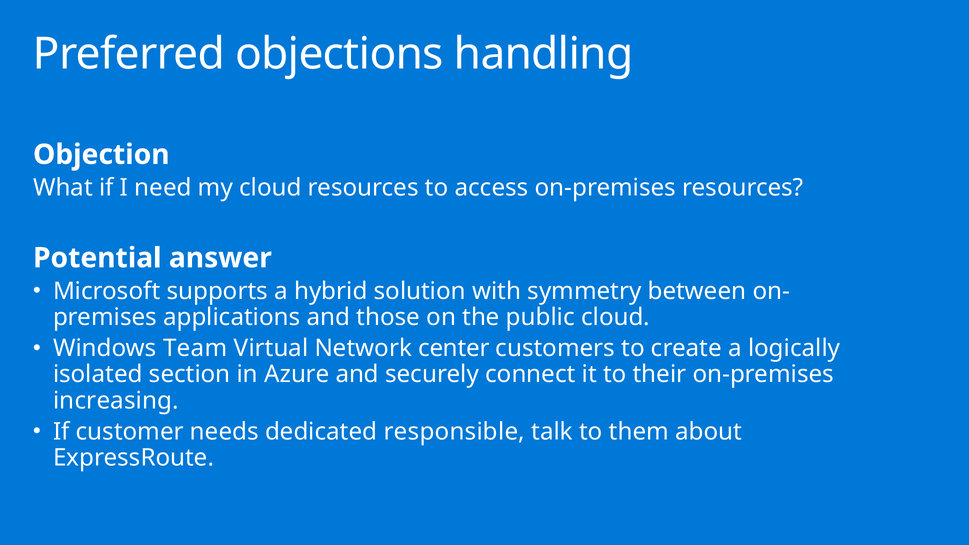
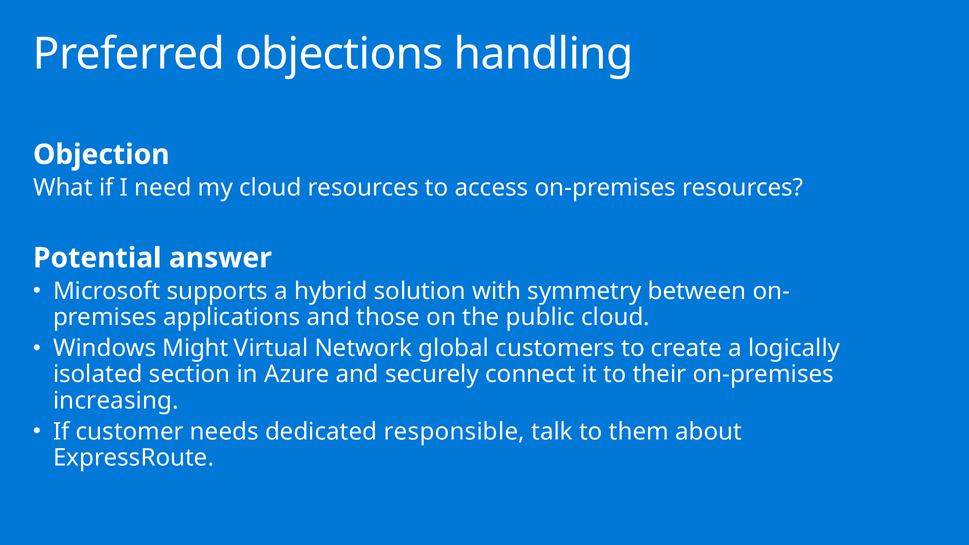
Team: Team -> Might
center: center -> global
